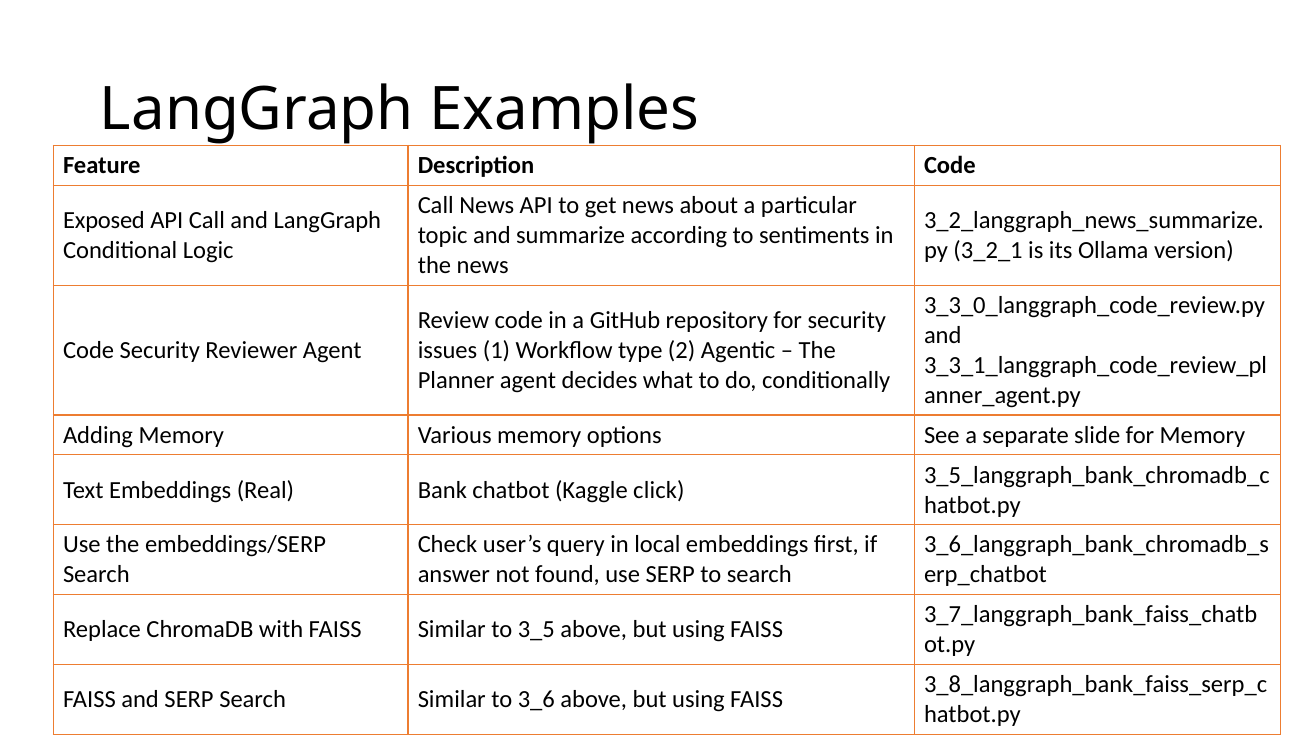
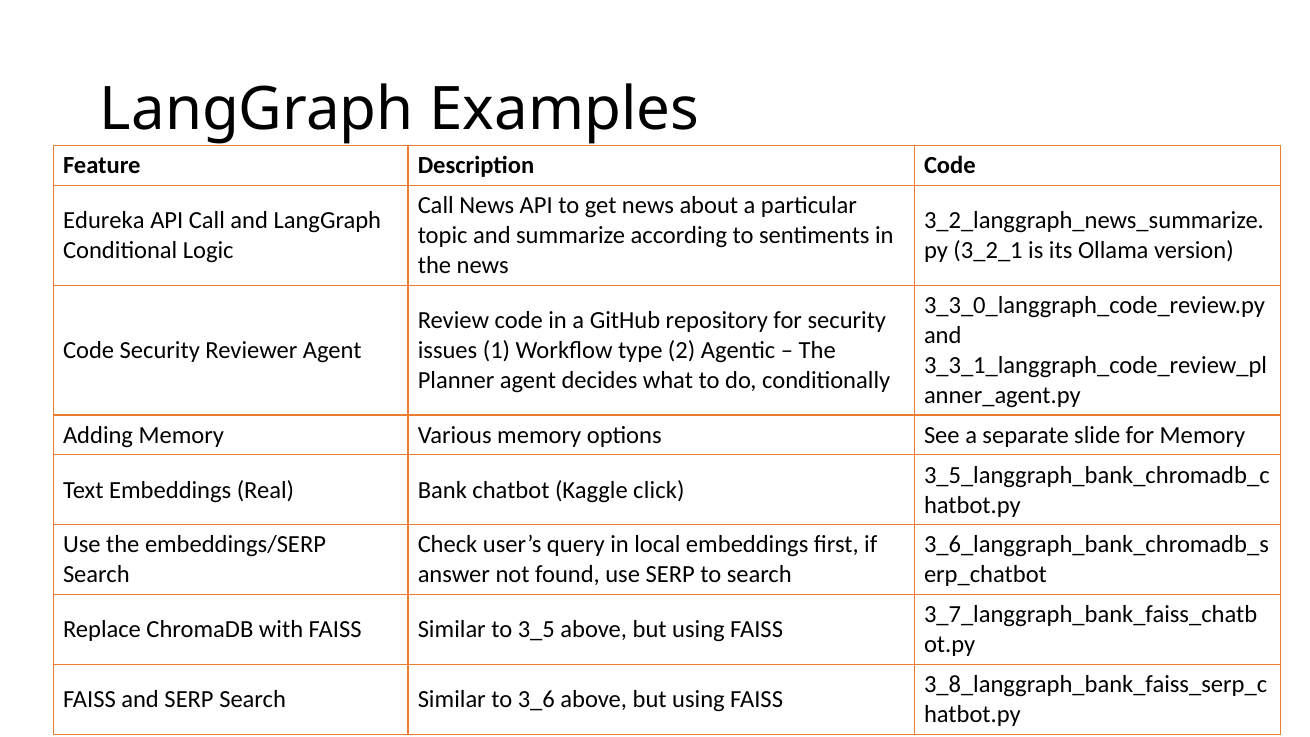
Exposed: Exposed -> Edureka
